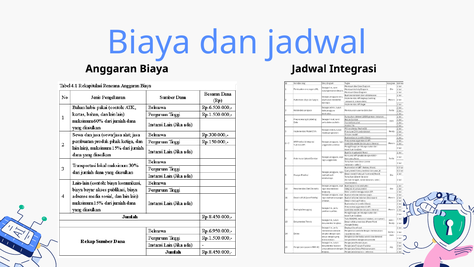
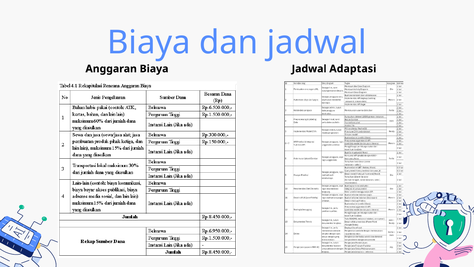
Integrasi: Integrasi -> Adaptasi
